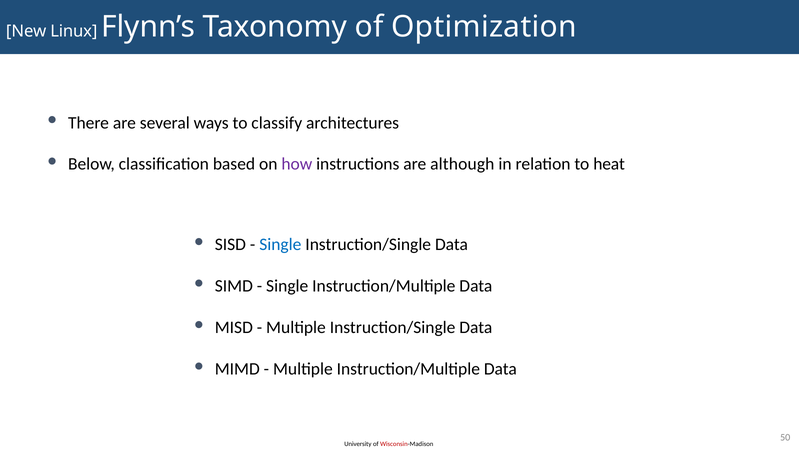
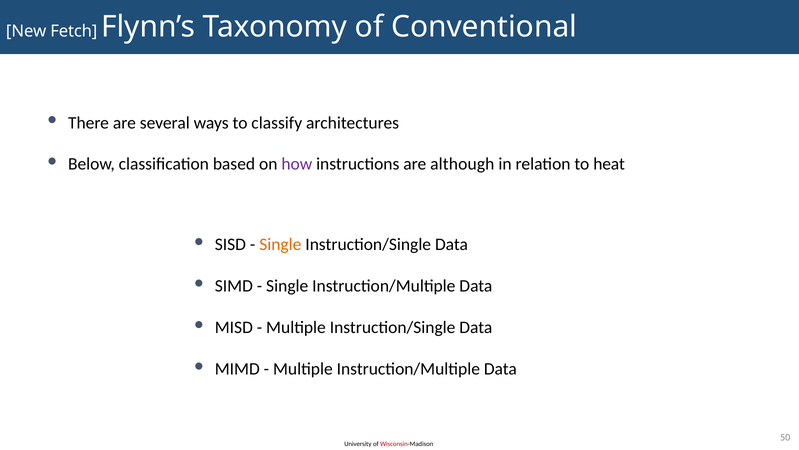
Linux: Linux -> Fetch
Optimization: Optimization -> Conventional
Single at (280, 244) colour: blue -> orange
